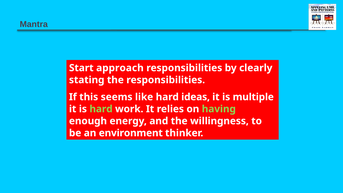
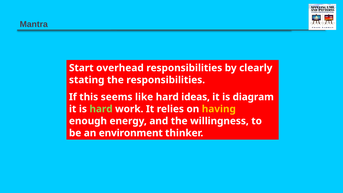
approach: approach -> overhead
multiple: multiple -> diagram
having colour: light green -> yellow
